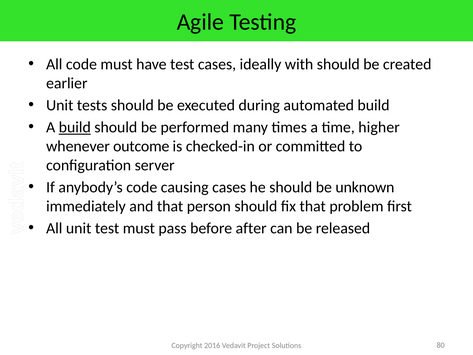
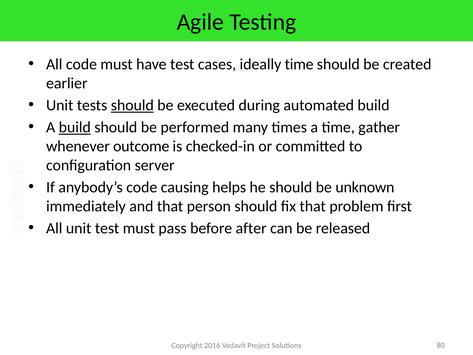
ideally with: with -> time
should at (132, 105) underline: none -> present
higher: higher -> gather
causing cases: cases -> helps
